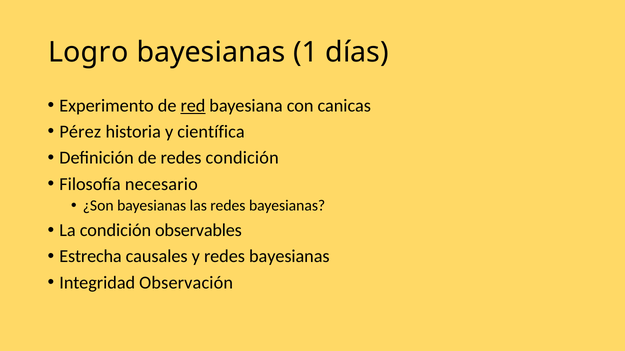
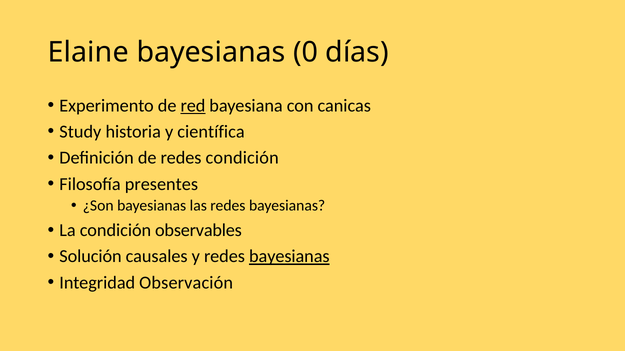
Logro: Logro -> Elaine
1: 1 -> 0
Pérez: Pérez -> Study
necesario: necesario -> presentes
Estrecha: Estrecha -> Solución
bayesianas at (289, 257) underline: none -> present
